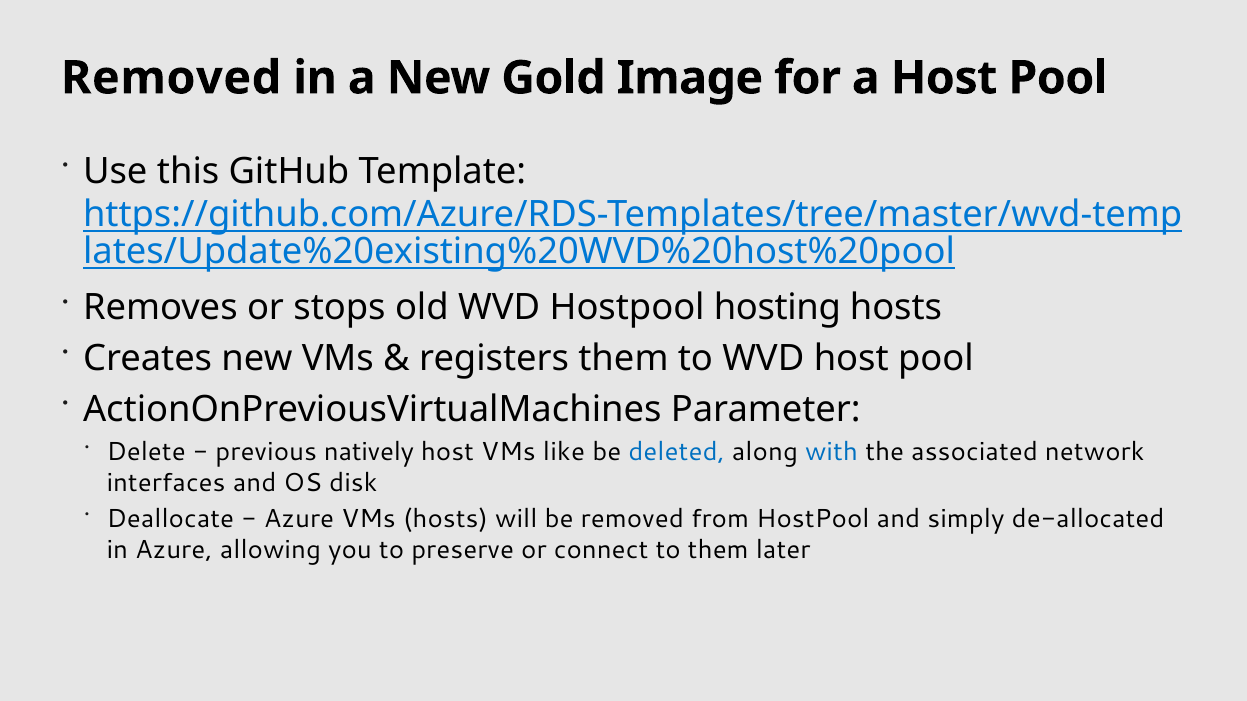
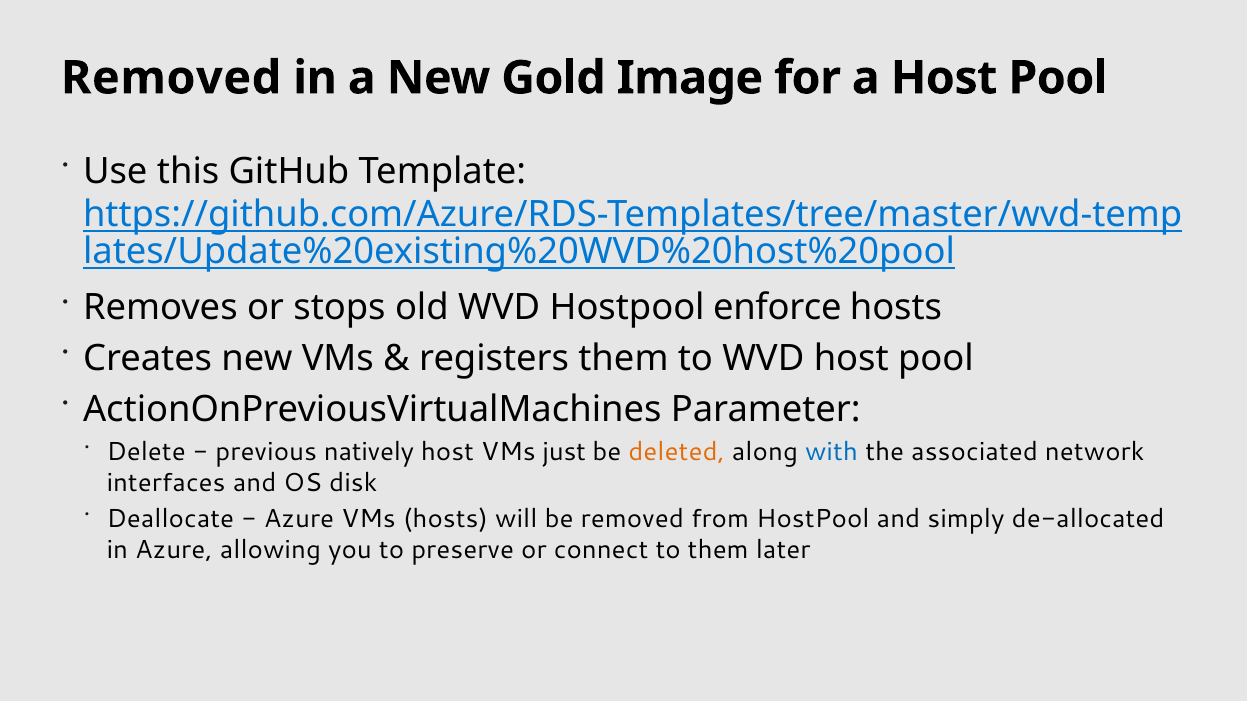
hosting: hosting -> enforce
like: like -> just
deleted colour: blue -> orange
